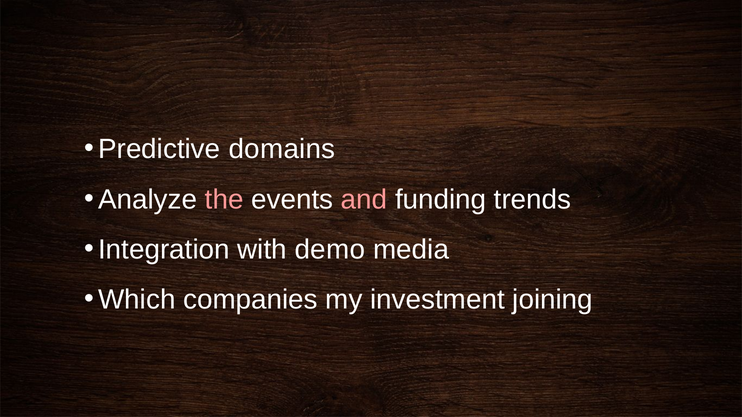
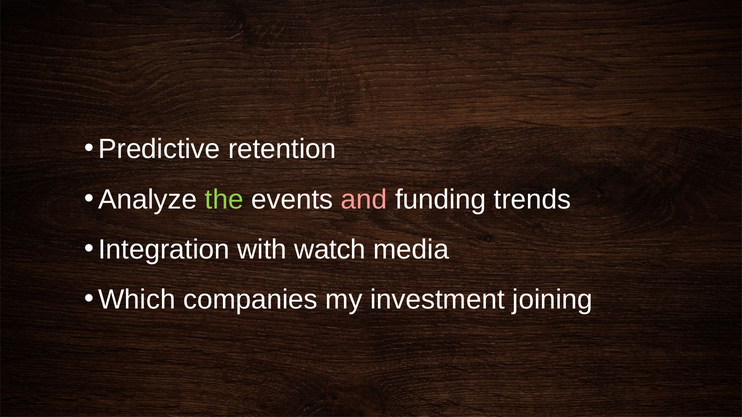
domains: domains -> retention
the colour: pink -> light green
demo: demo -> watch
